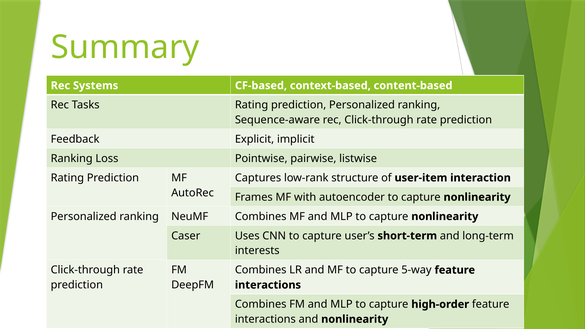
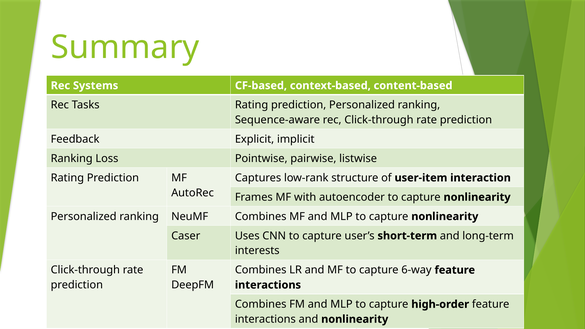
5-way: 5-way -> 6-way
